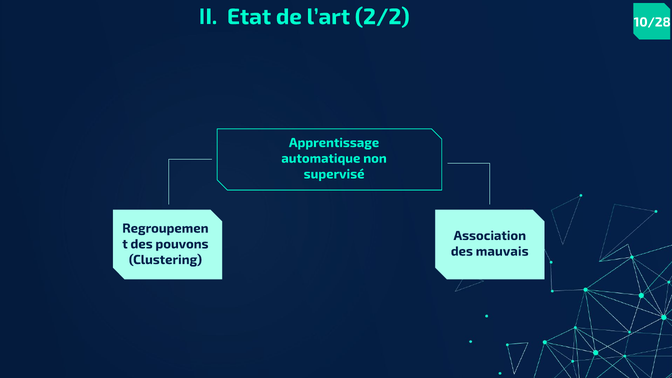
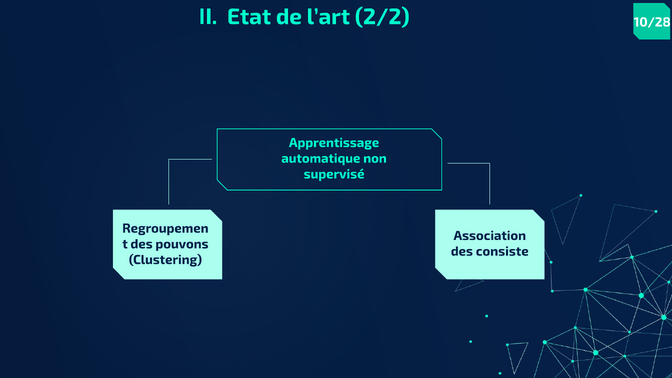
mauvais: mauvais -> consiste
